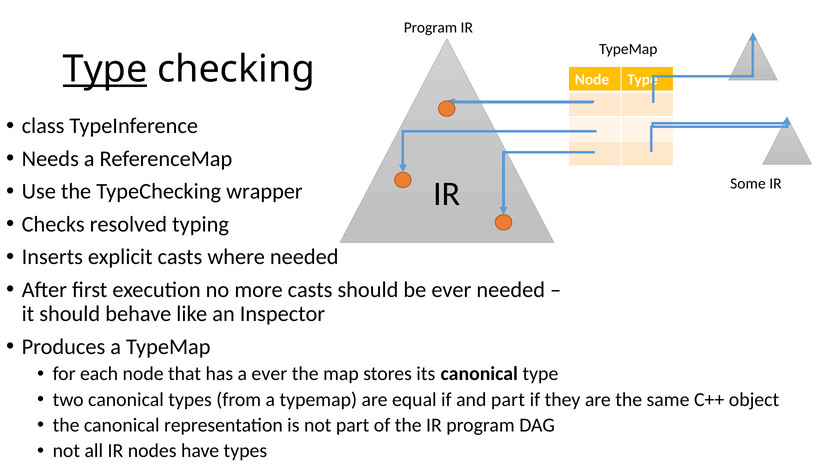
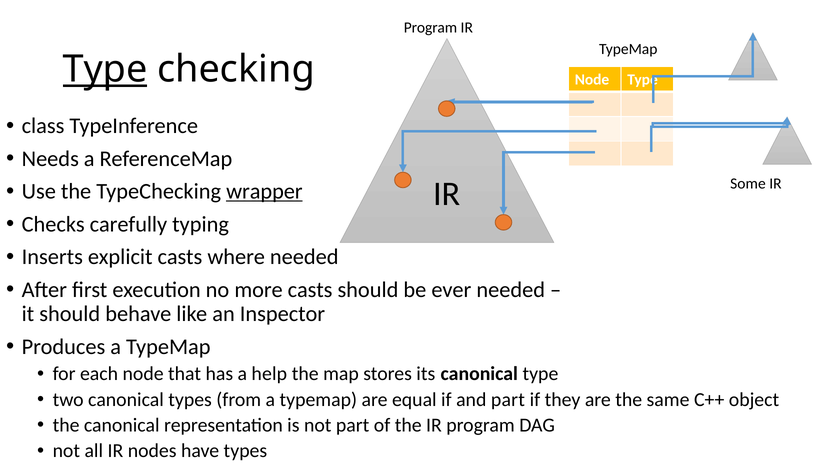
wrapper underline: none -> present
resolved: resolved -> carefully
a ever: ever -> help
